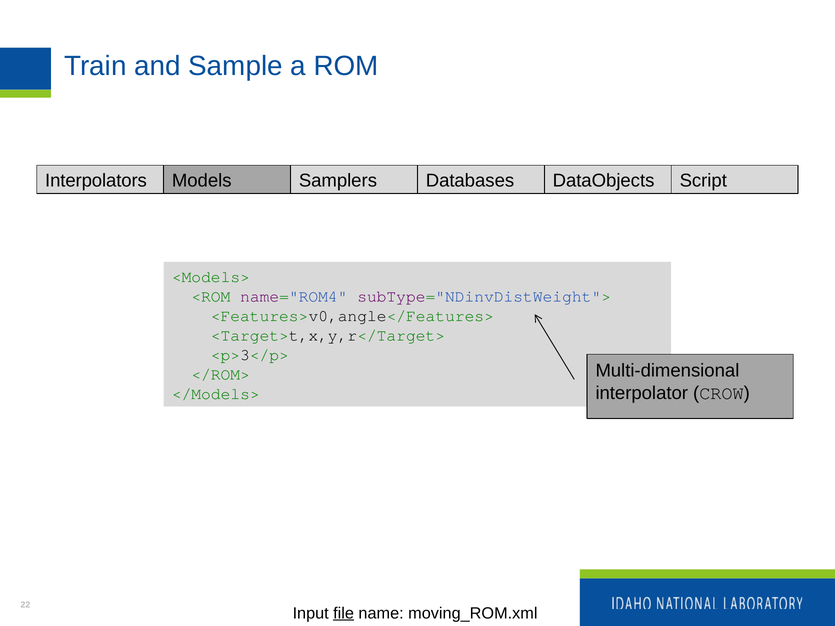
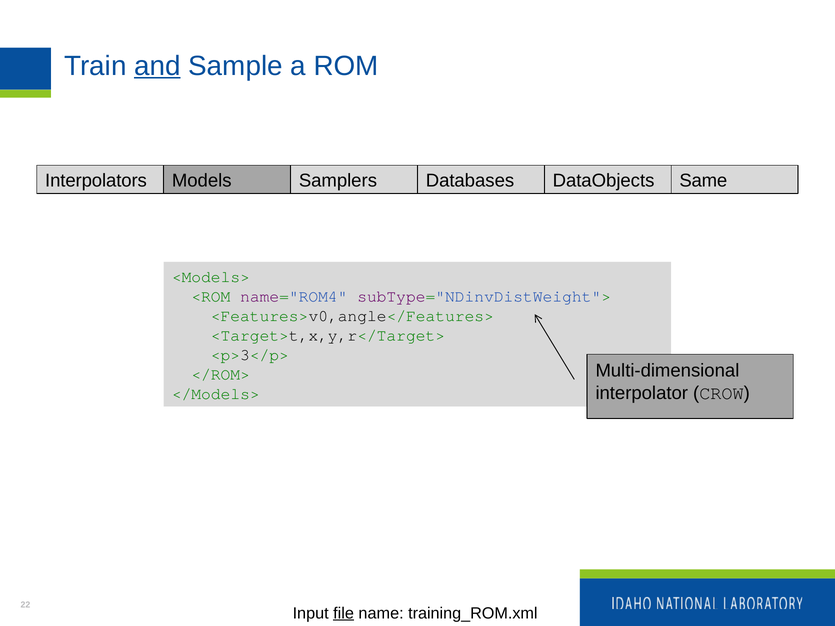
and underline: none -> present
Script: Script -> Same
moving_ROM.xml: moving_ROM.xml -> training_ROM.xml
